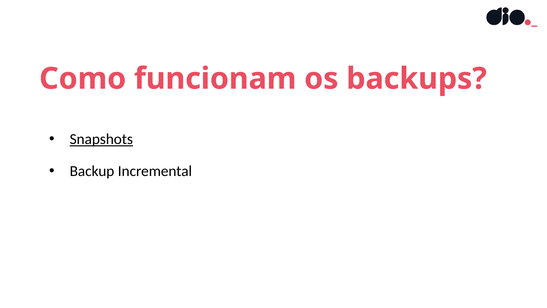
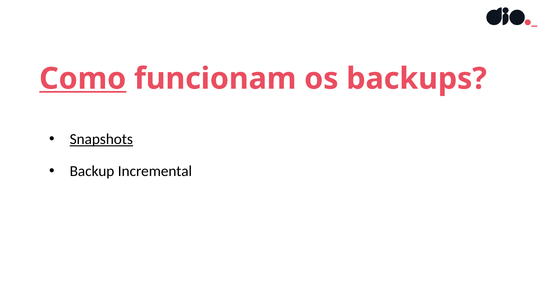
Como underline: none -> present
